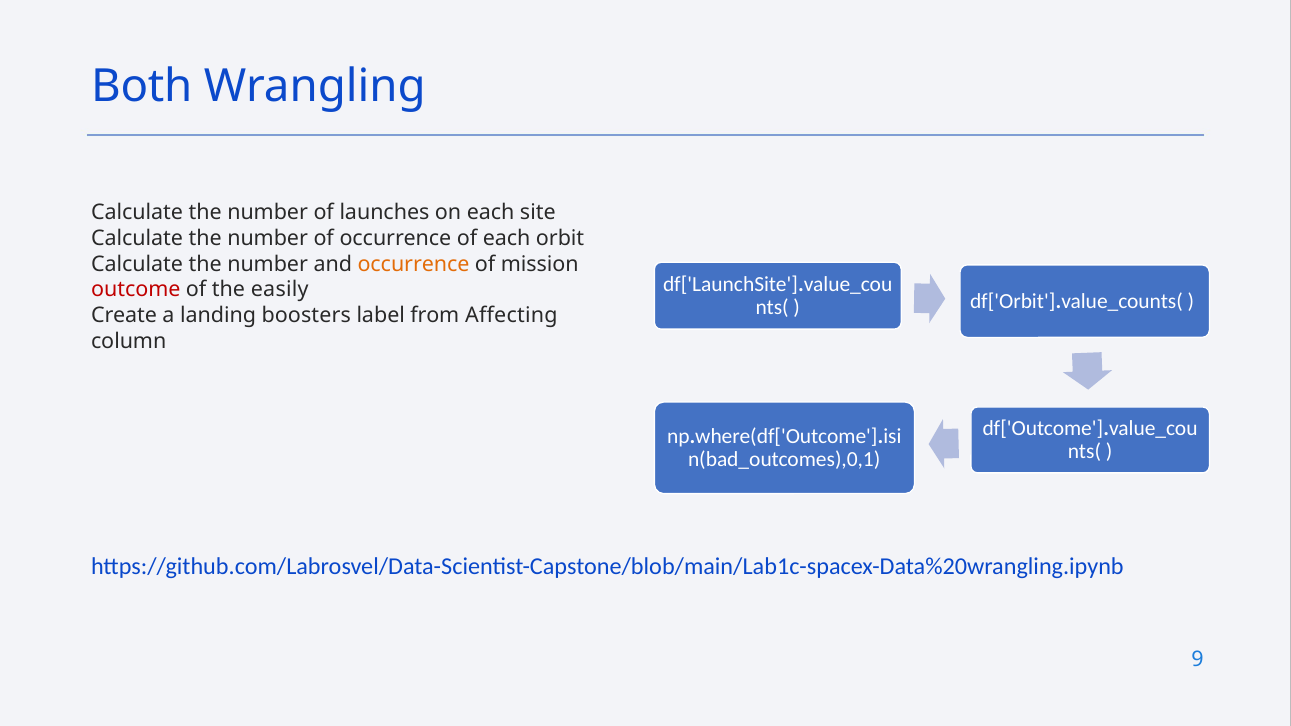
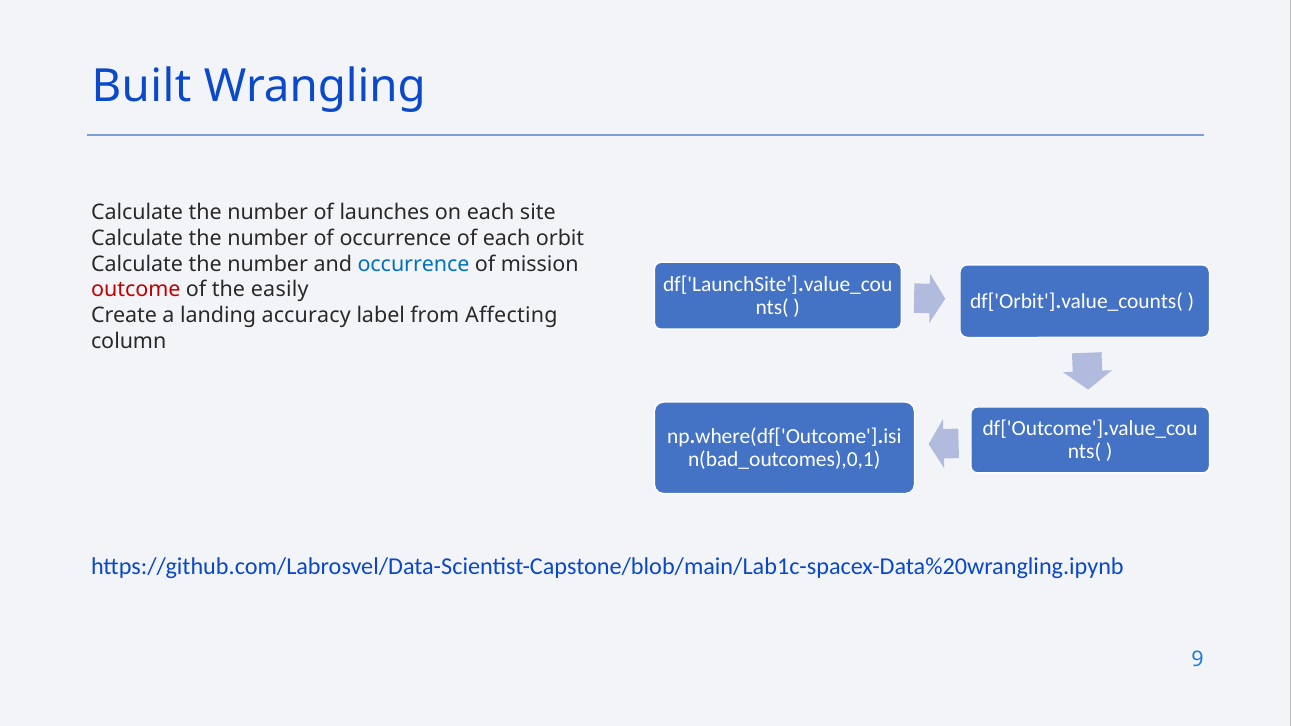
Both: Both -> Built
occurrence at (414, 264) colour: orange -> blue
boosters: boosters -> accuracy
